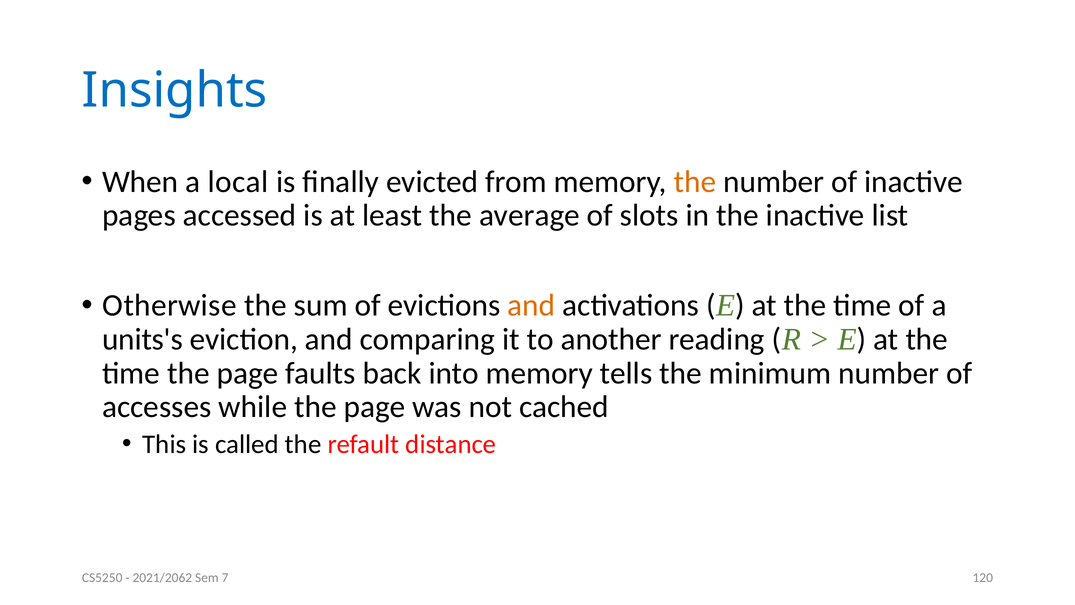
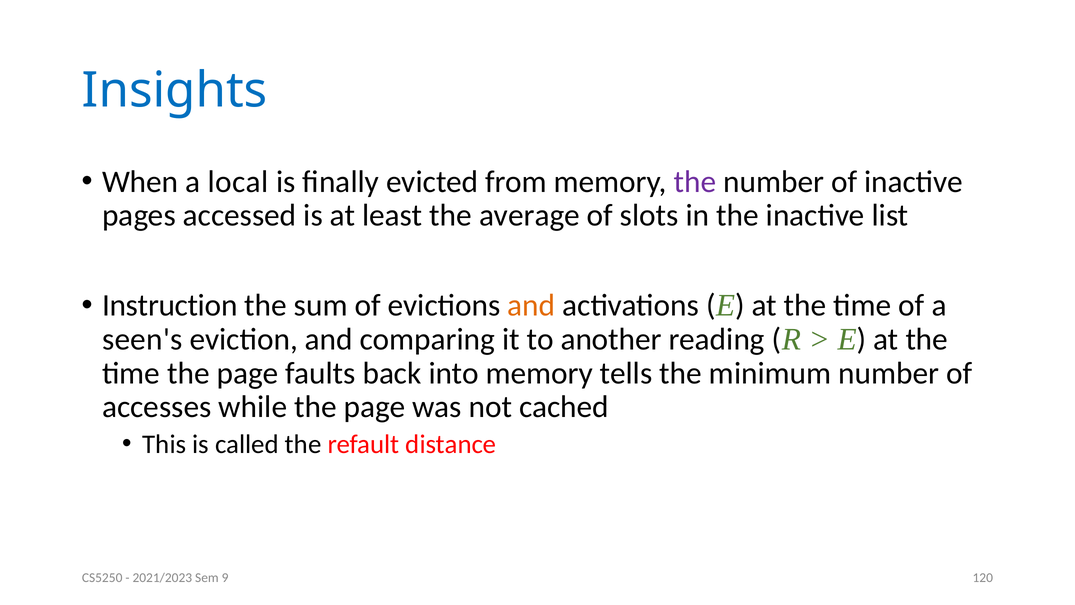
the at (695, 182) colour: orange -> purple
Otherwise: Otherwise -> Instruction
units's: units's -> seen's
2021/2062: 2021/2062 -> 2021/2023
7: 7 -> 9
